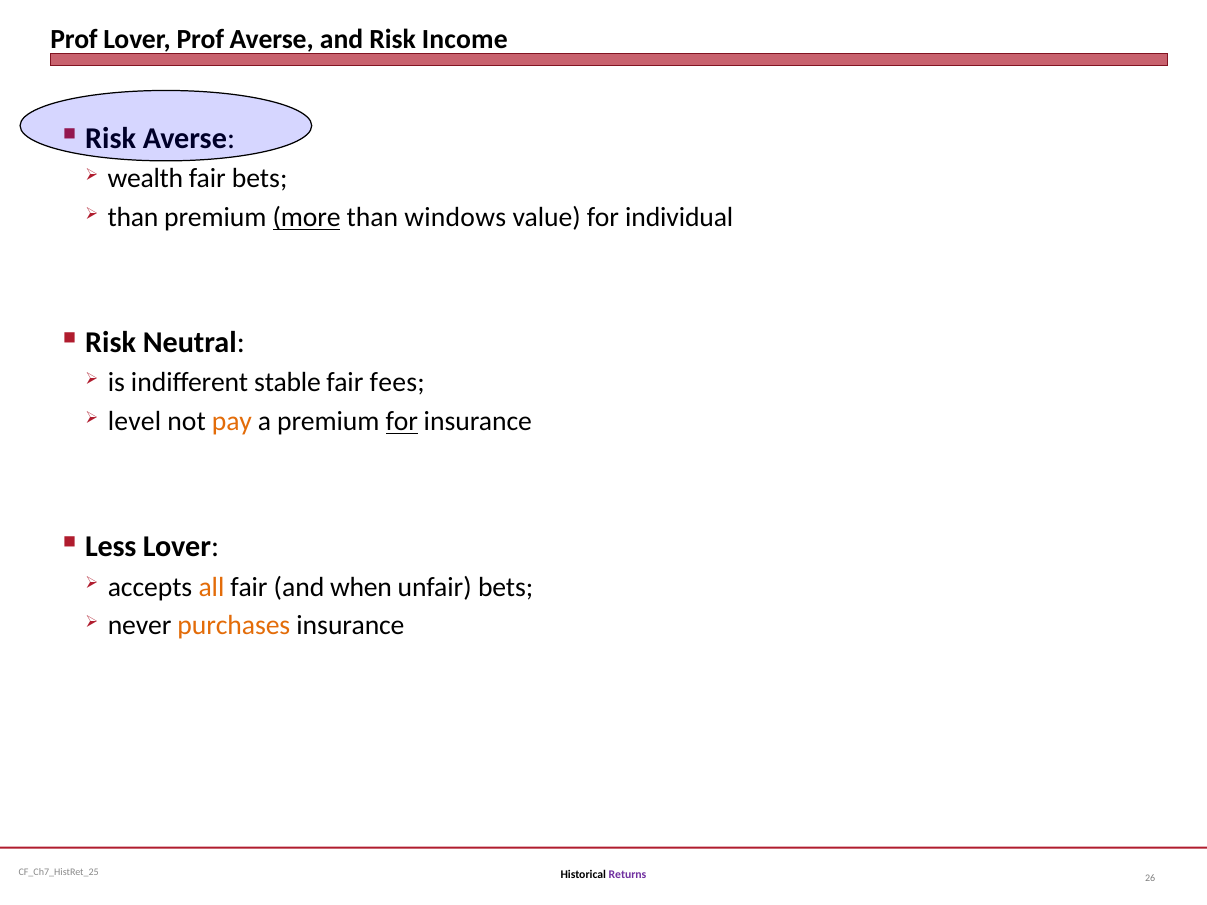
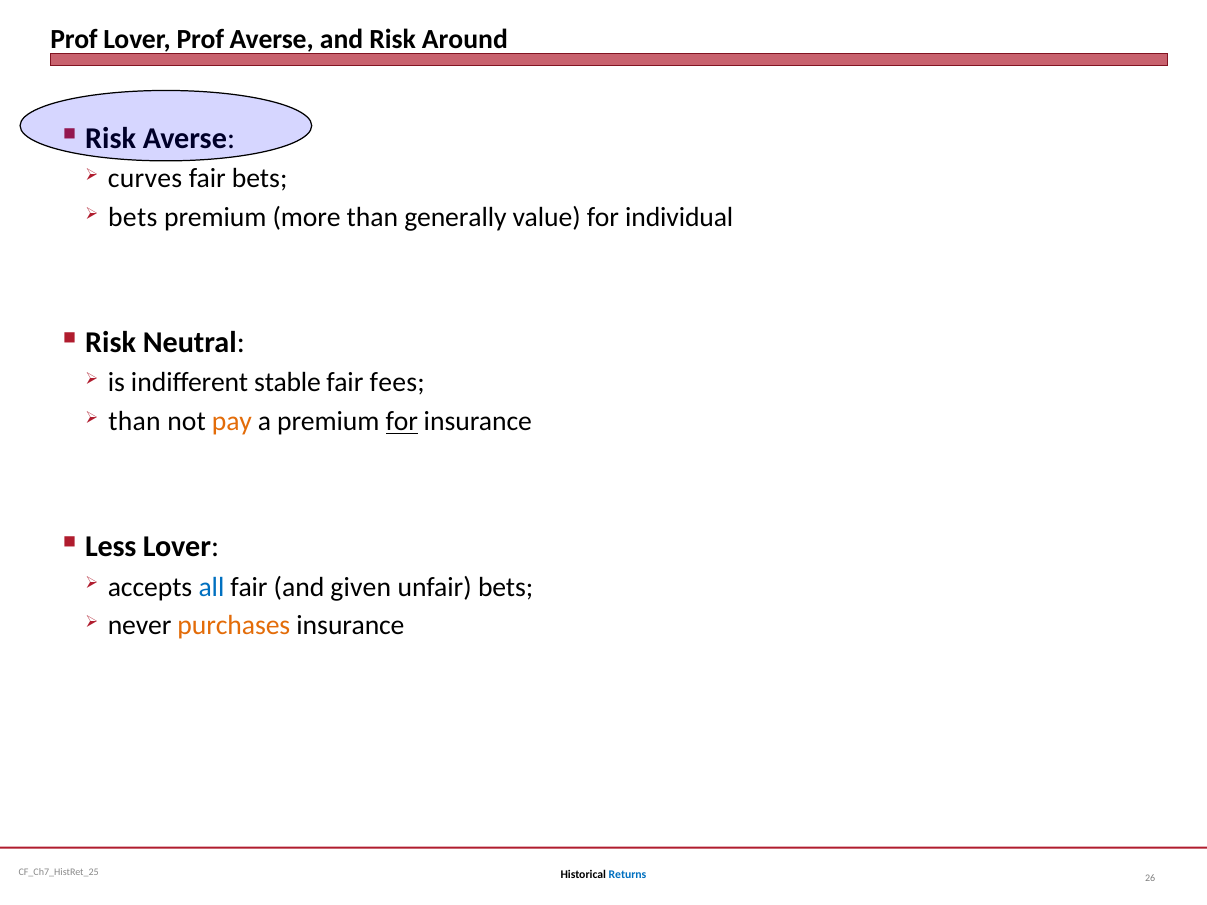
Income: Income -> Around
wealth: wealth -> curves
than at (133, 218): than -> bets
more underline: present -> none
windows: windows -> generally
level at (134, 422): level -> than
all colour: orange -> blue
when: when -> given
Returns colour: purple -> blue
